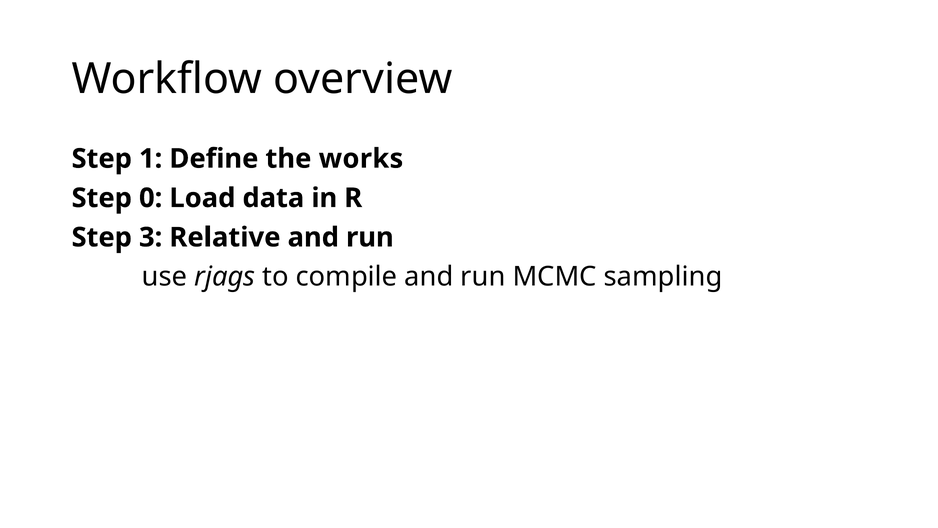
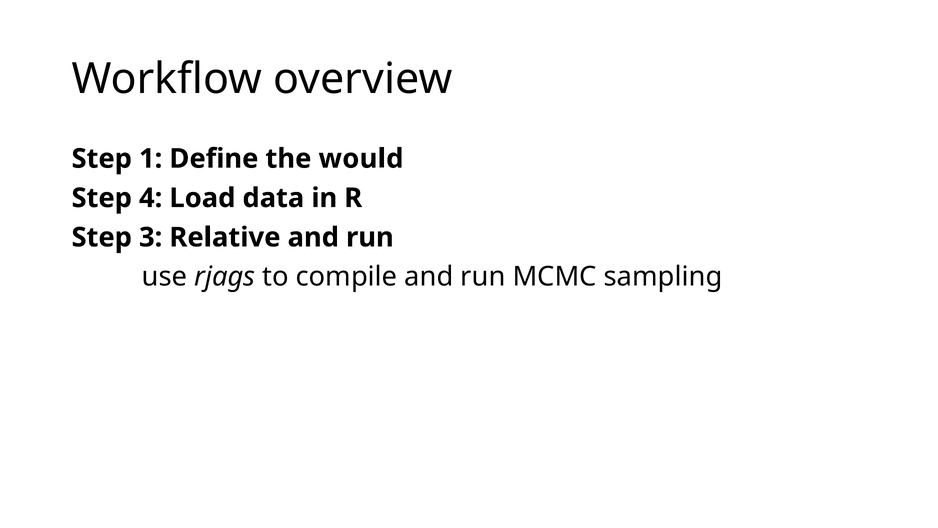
works: works -> would
0: 0 -> 4
